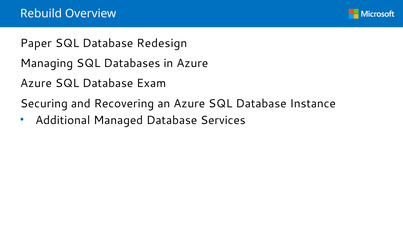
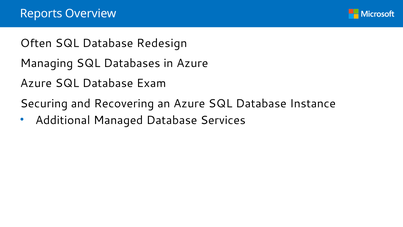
Rebuild: Rebuild -> Reports
Paper: Paper -> Often
